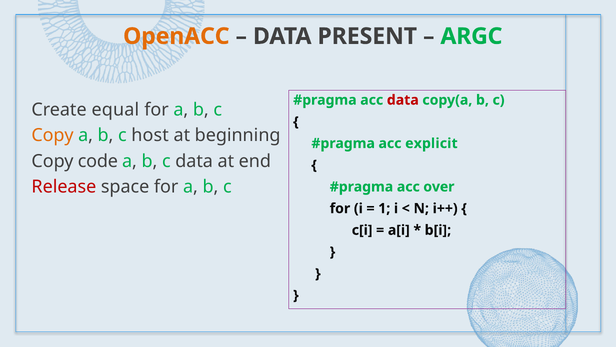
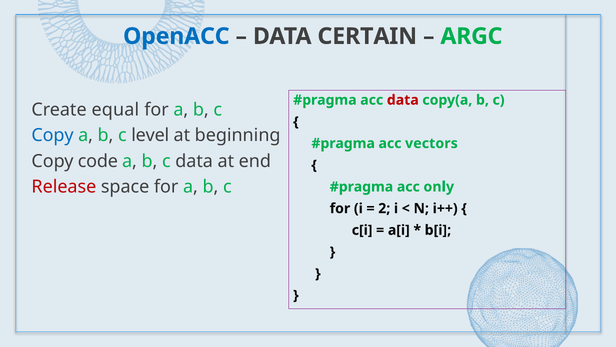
OpenACC colour: orange -> blue
PRESENT: PRESENT -> CERTAIN
Copy at (53, 135) colour: orange -> blue
host: host -> level
explicit: explicit -> vectors
over: over -> only
1: 1 -> 2
